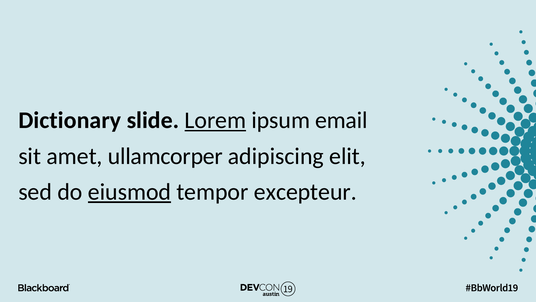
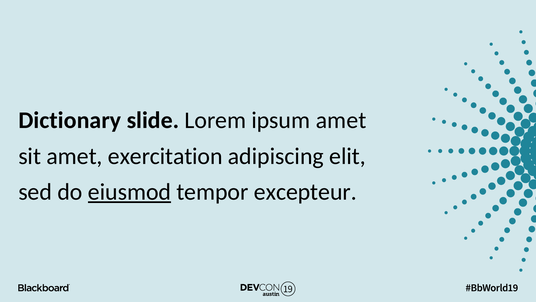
Lorem underline: present -> none
ipsum email: email -> amet
ullamcorper: ullamcorper -> exercitation
